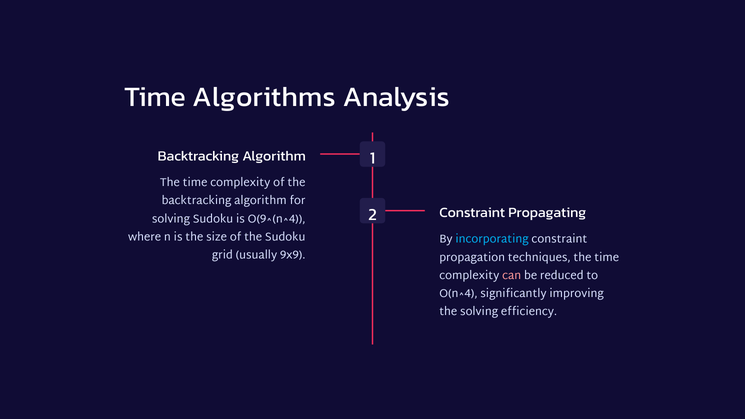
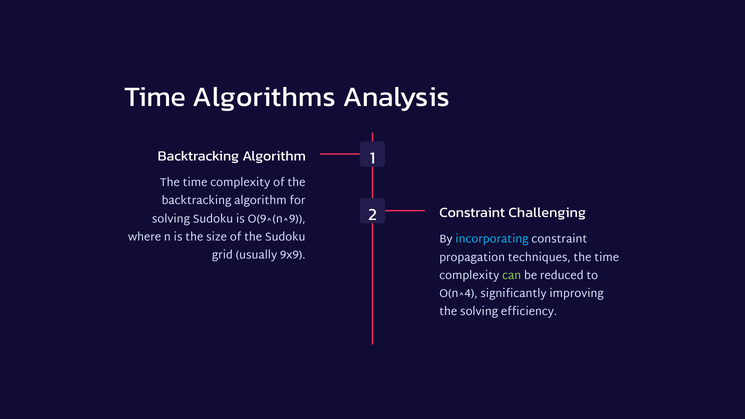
Propagating: Propagating -> Challenging
O(9^(n^4: O(9^(n^4 -> O(9^(n^9
can colour: pink -> light green
